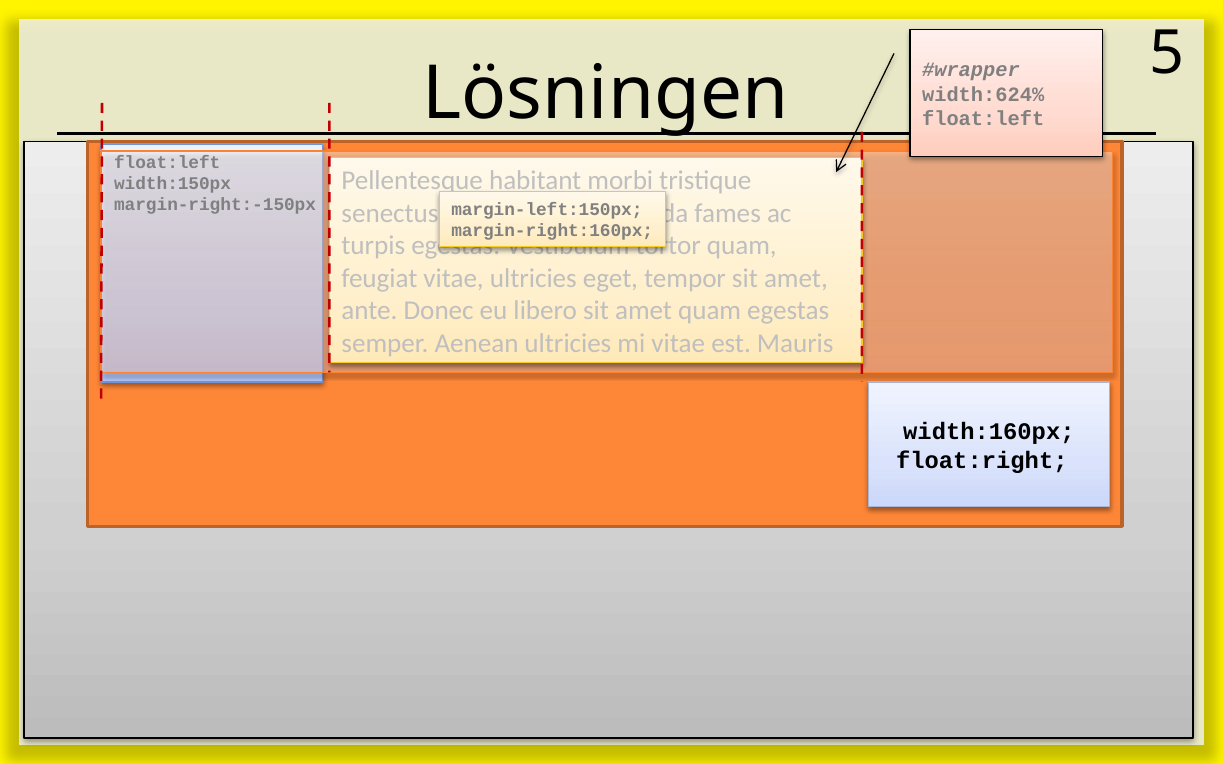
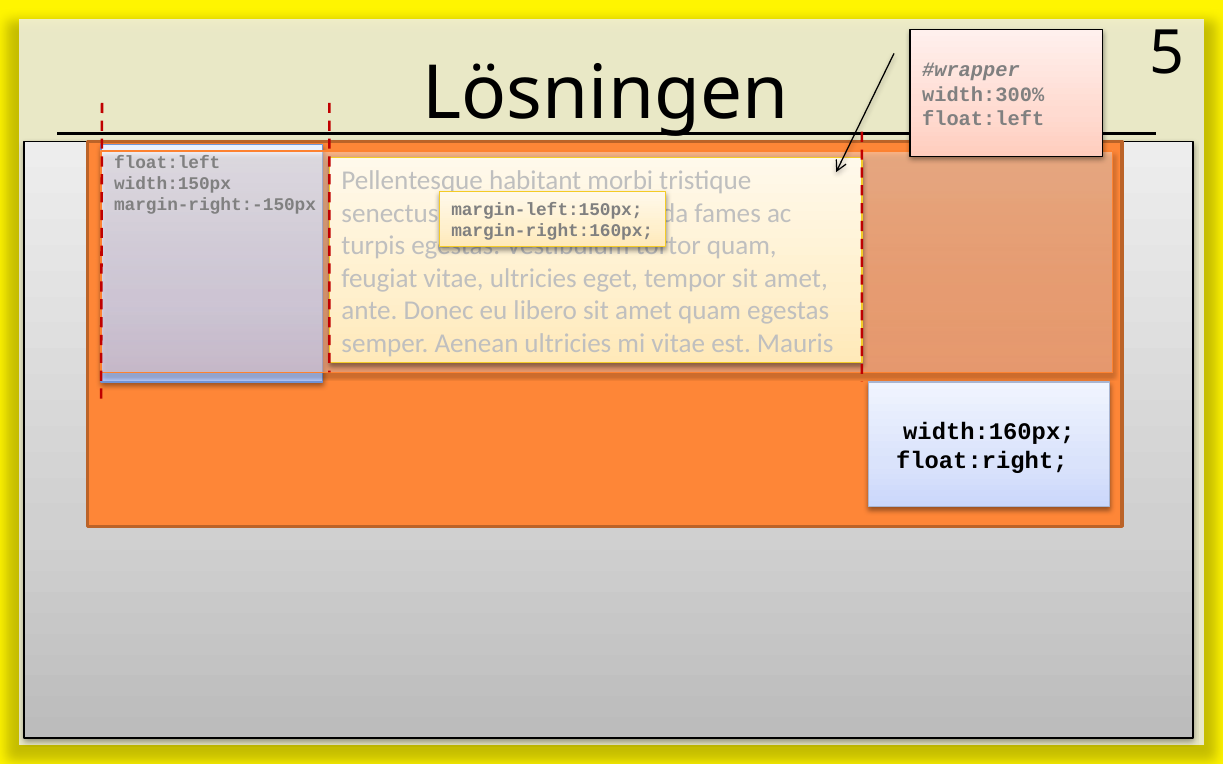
width:624%: width:624% -> width:300%
